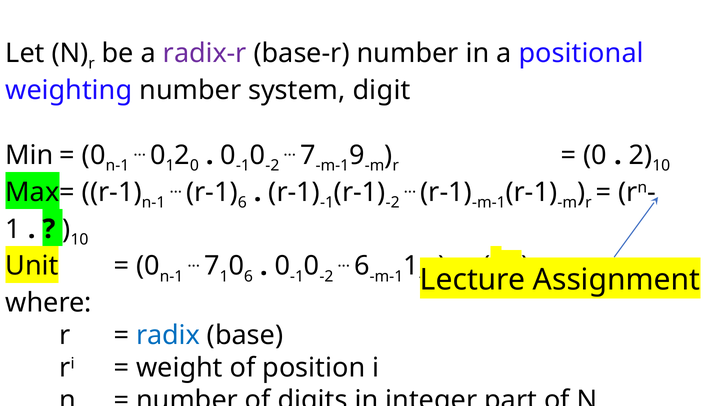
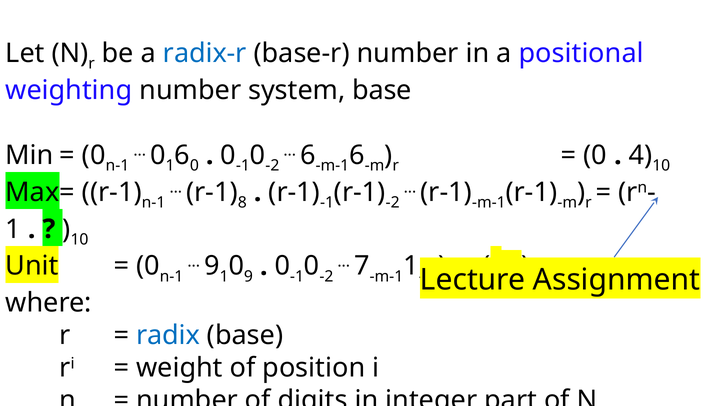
radix-r colour: purple -> blue
system digit: digit -> base
2 at (182, 155): 2 -> 6
7 at (308, 155): 7 -> 6
9 at (357, 155): 9 -> 6
2 at (640, 155): 2 -> 4
6 at (242, 203): 6 -> 8
7 at (212, 266): 7 -> 9
0 6: 6 -> 9
6 at (362, 266): 6 -> 7
